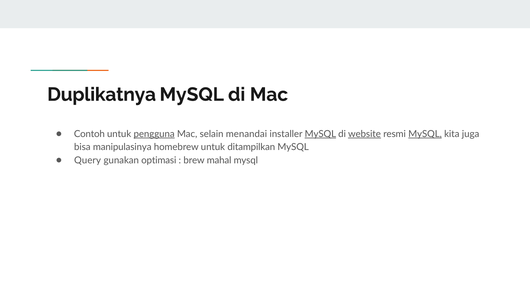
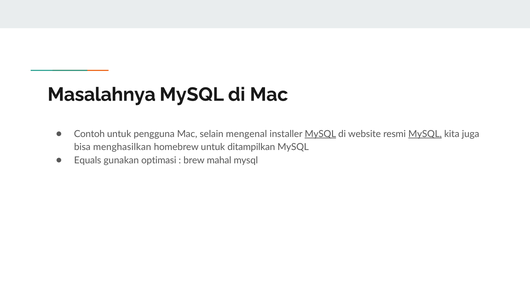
Duplikatnya: Duplikatnya -> Masalahnya
pengguna underline: present -> none
menandai: menandai -> mengenal
website underline: present -> none
manipulasinya: manipulasinya -> menghasilkan
Query: Query -> Equals
